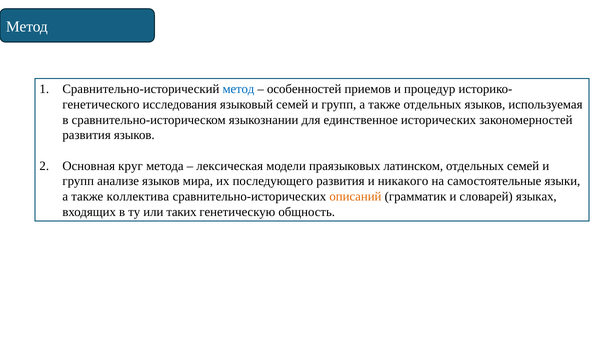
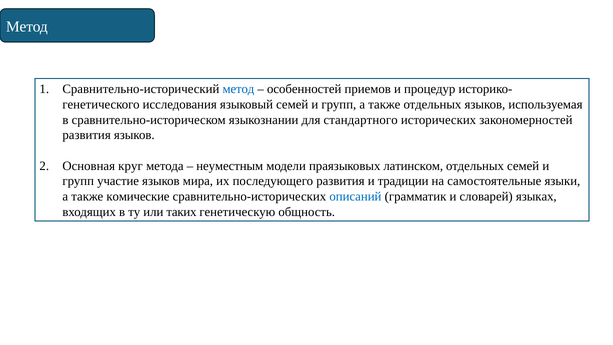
единственное: единственное -> стандартного
лексическая: лексическая -> неуместным
анализе: анализе -> участие
никакого: никакого -> традиции
коллектива: коллектива -> комические
описаний colour: orange -> blue
